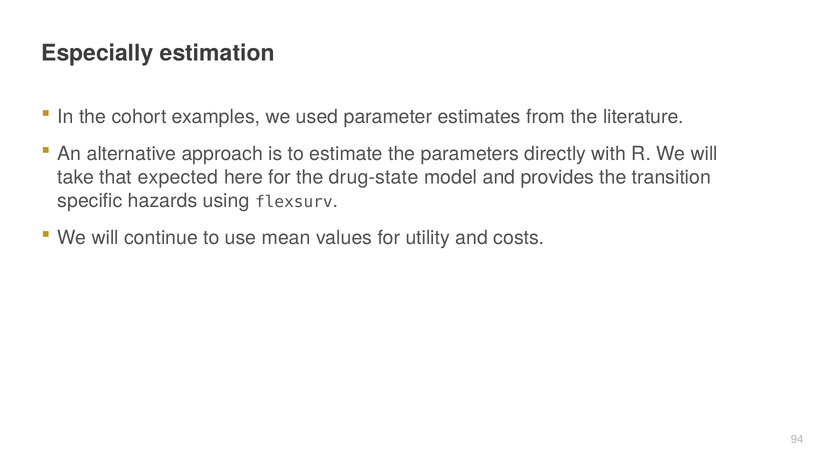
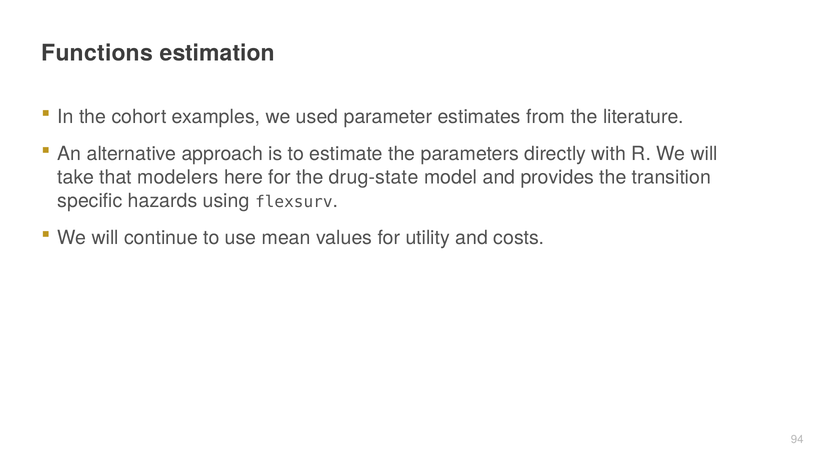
Especially: Especially -> Functions
expected: expected -> modelers
